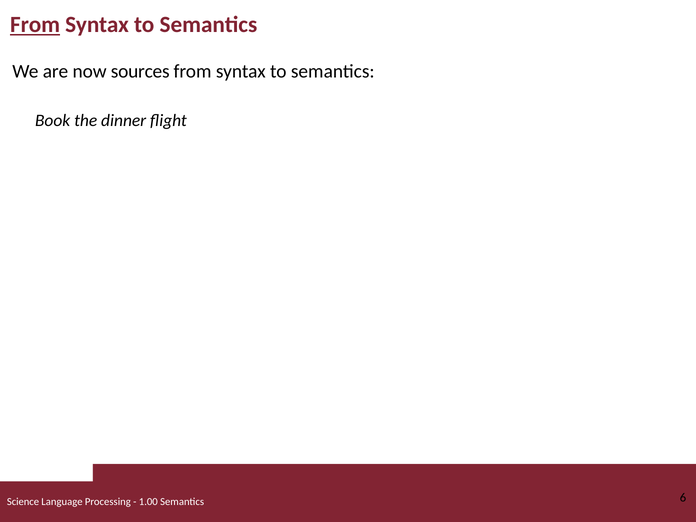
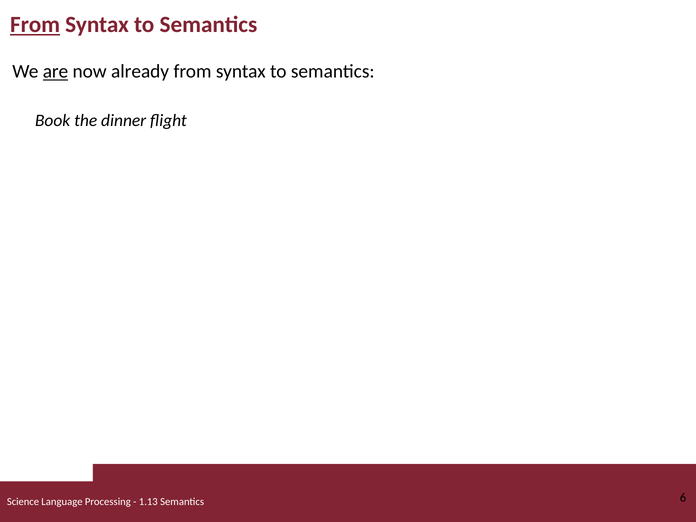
are underline: none -> present
sources: sources -> already
1.00: 1.00 -> 1.13
